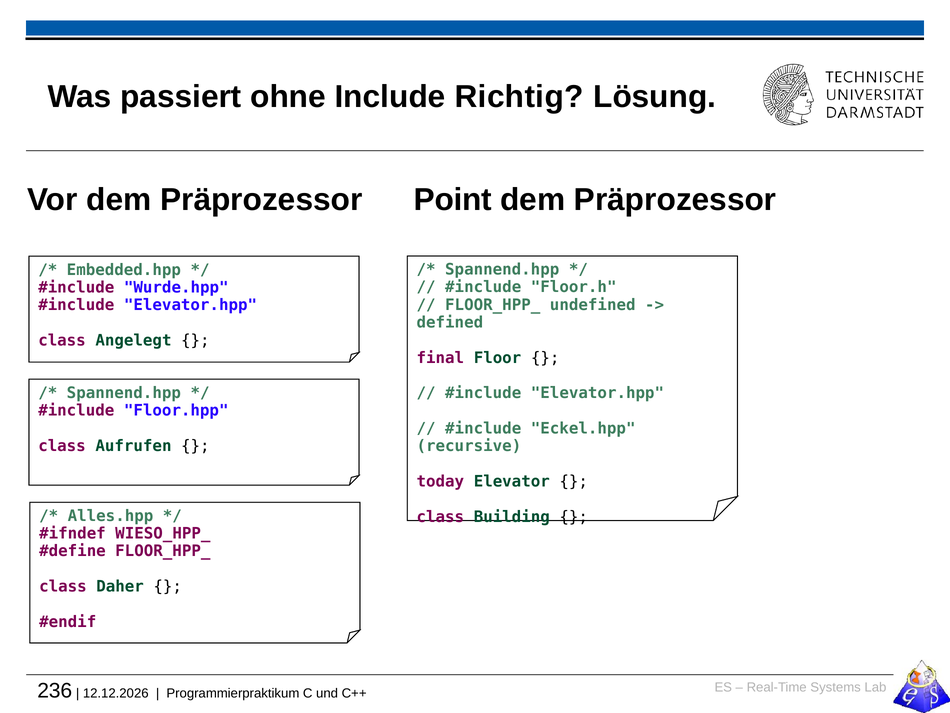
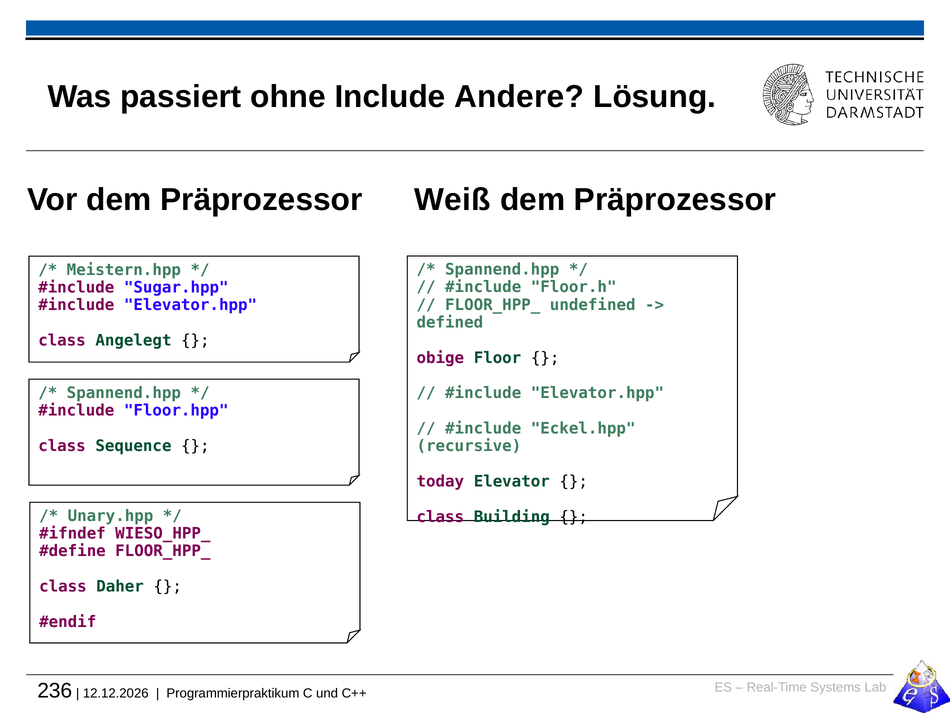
Richtig: Richtig -> Andere
Point: Point -> Weiß
Embedded.hpp: Embedded.hpp -> Meistern.hpp
Wurde.hpp: Wurde.hpp -> Sugar.hpp
final: final -> obige
Aufrufen: Aufrufen -> Sequence
Alles.hpp: Alles.hpp -> Unary.hpp
